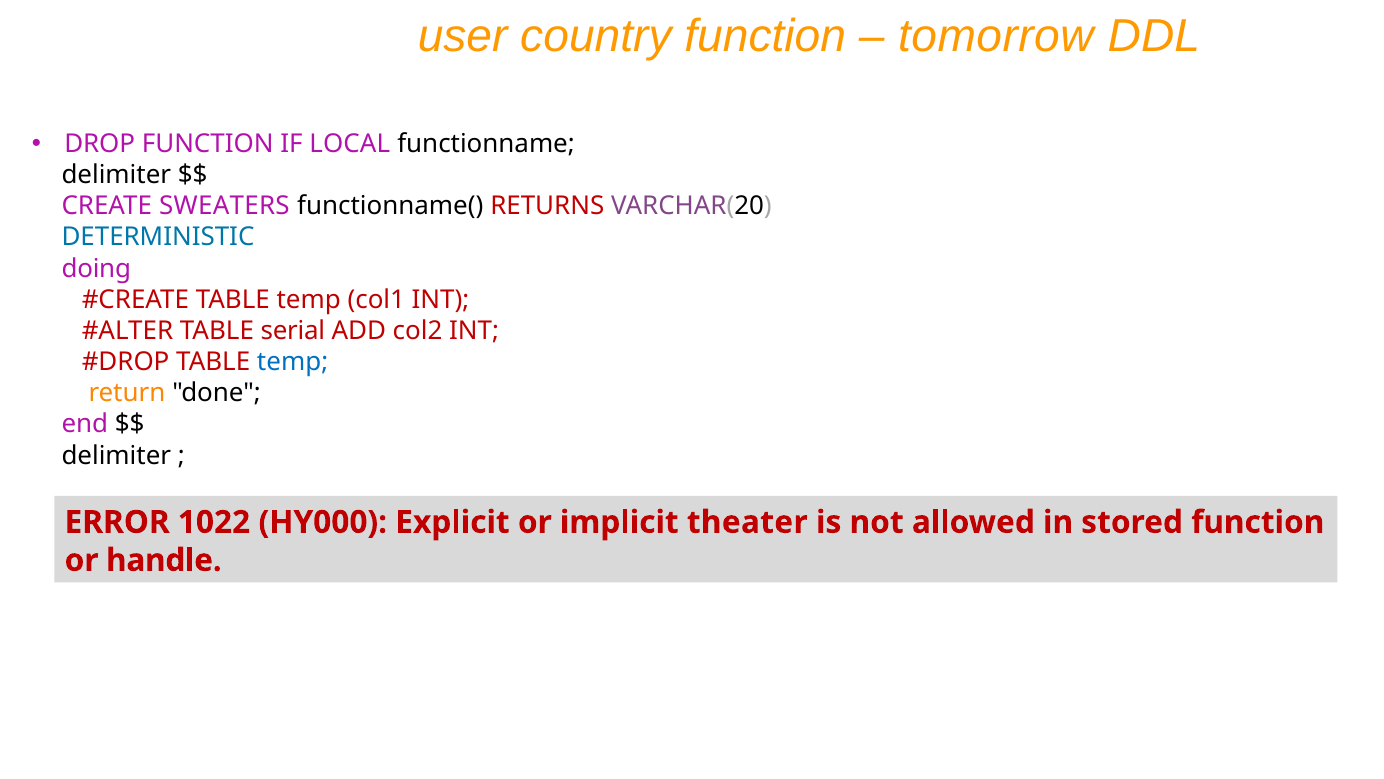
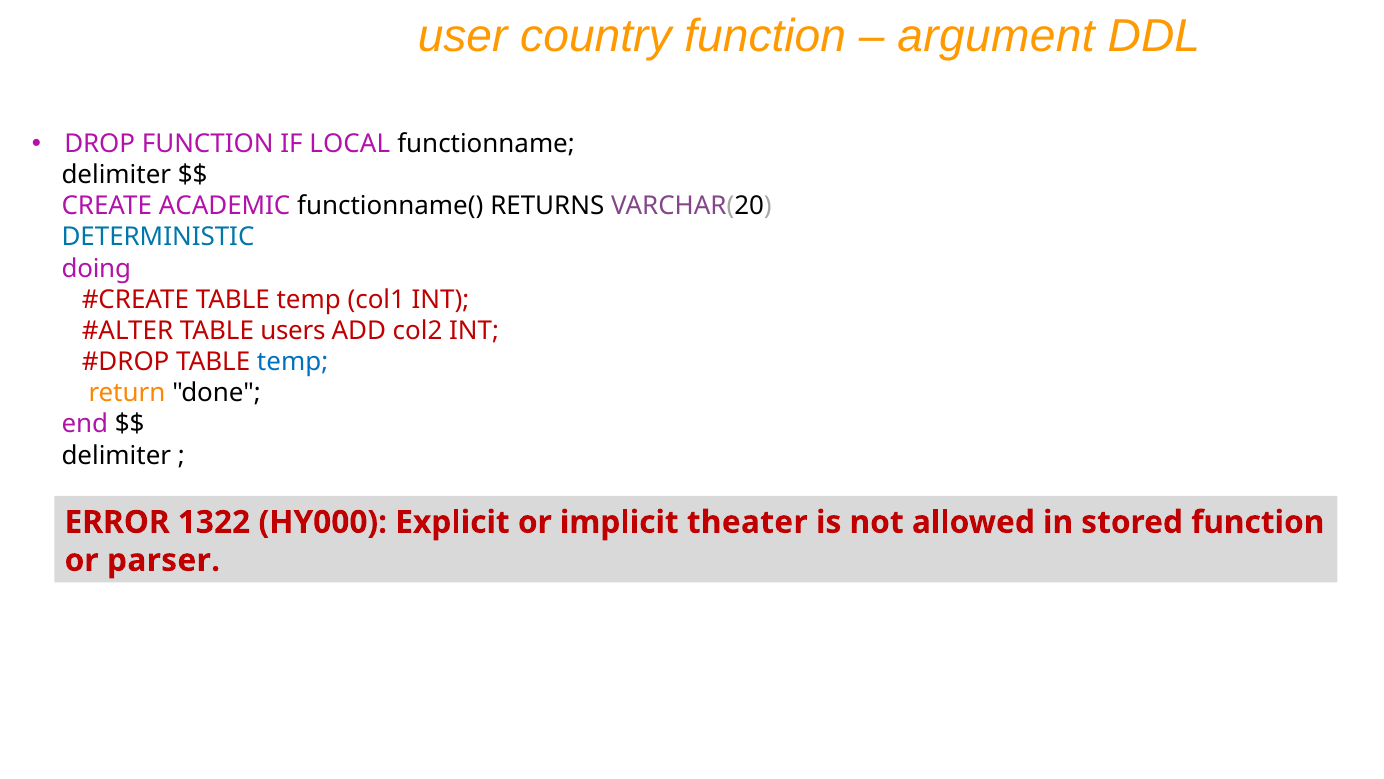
tomorrow: tomorrow -> argument
SWEATERS: SWEATERS -> ACADEMIC
RETURNS colour: red -> black
serial: serial -> users
1022: 1022 -> 1322
handle: handle -> parser
